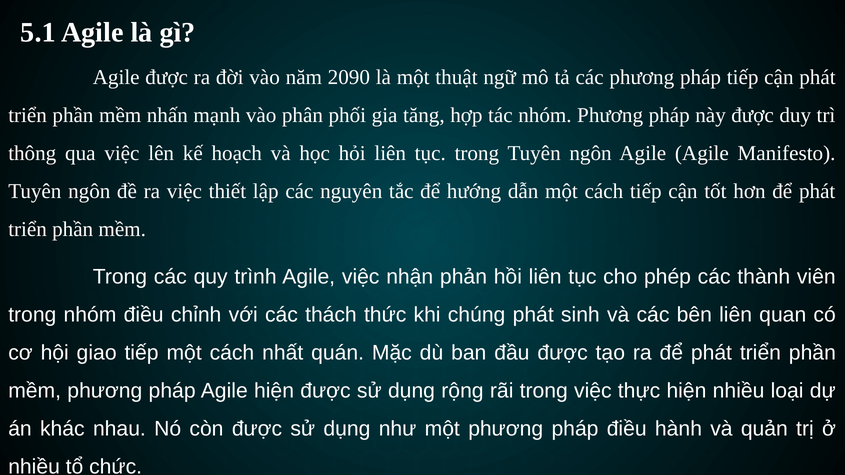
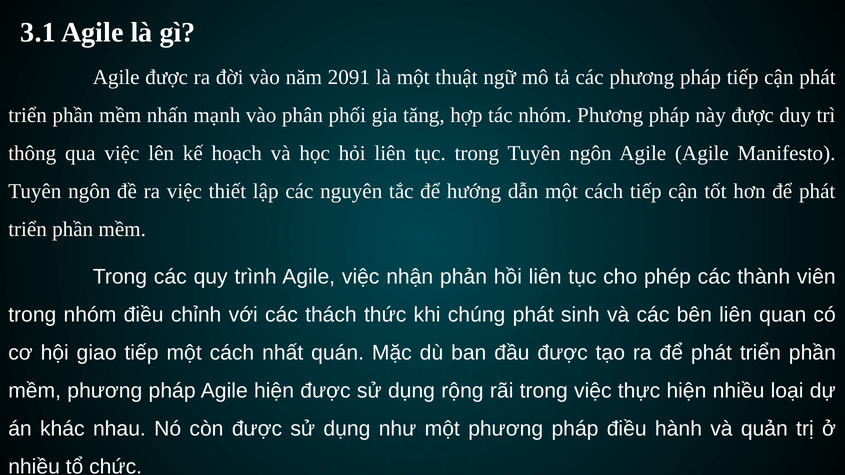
5.1: 5.1 -> 3.1
2090: 2090 -> 2091
